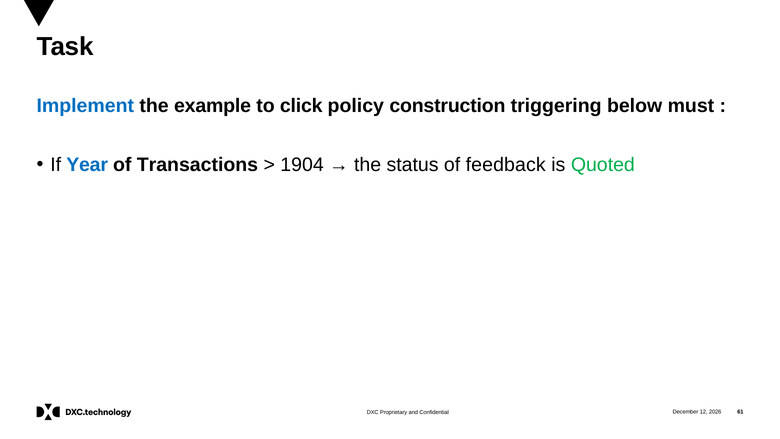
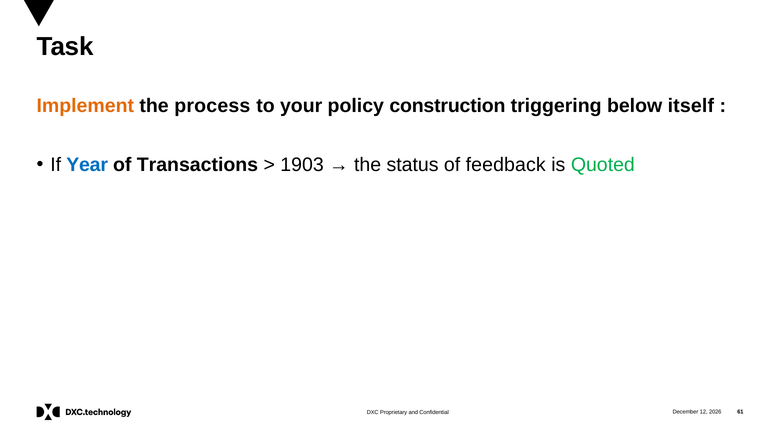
Implement colour: blue -> orange
example: example -> process
click: click -> your
must: must -> itself
1904: 1904 -> 1903
